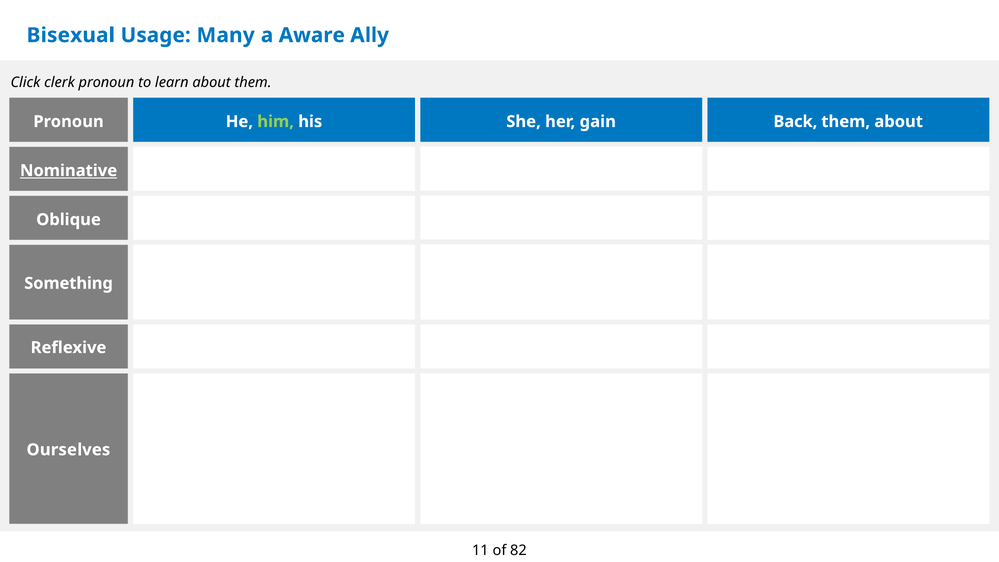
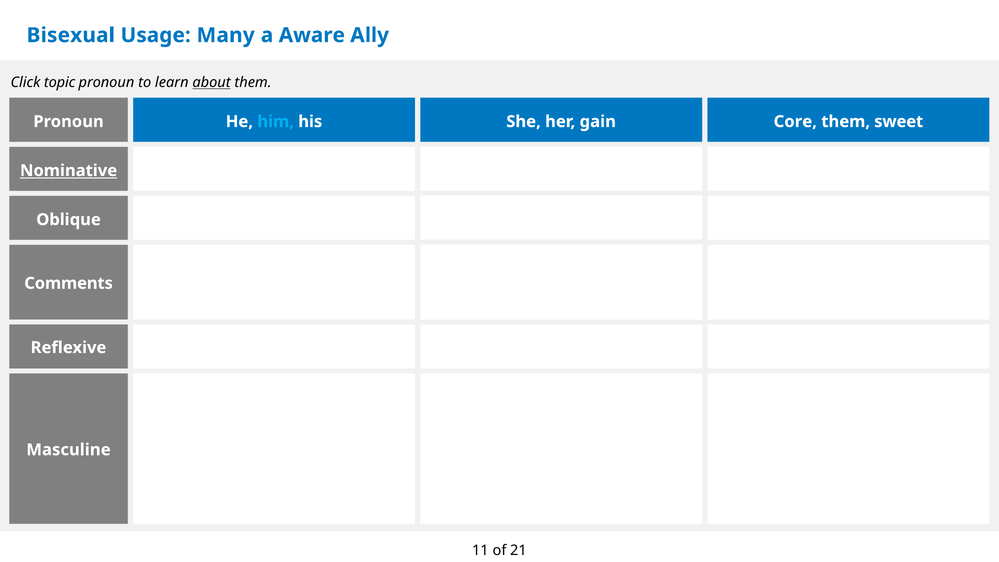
clerk: clerk -> topic
about at (212, 82) underline: none -> present
him colour: light green -> light blue
Back: Back -> Core
them about: about -> sweet
Something: Something -> Comments
Ourselves: Ourselves -> Masculine
82: 82 -> 21
